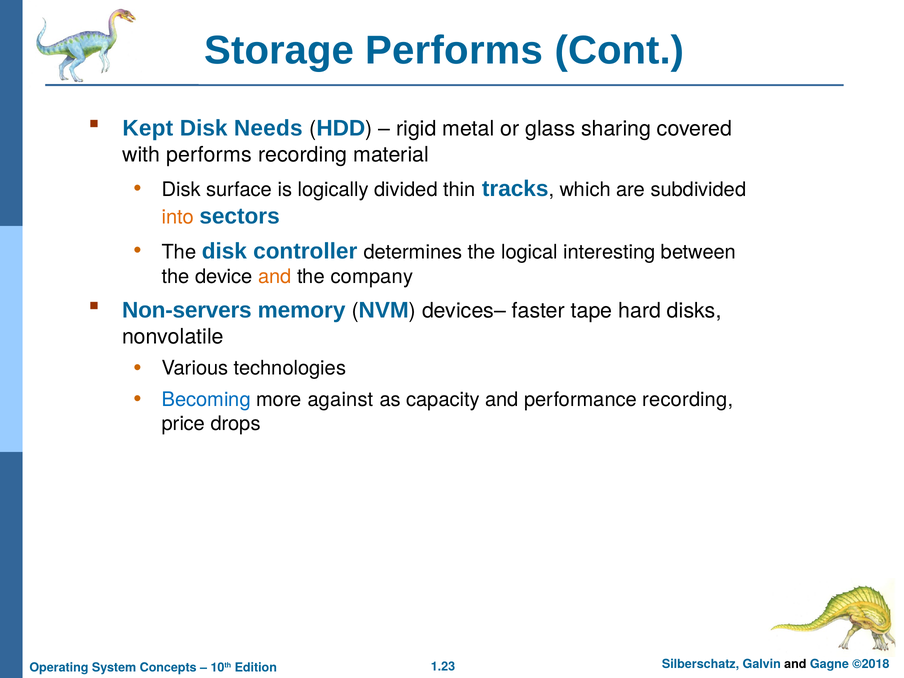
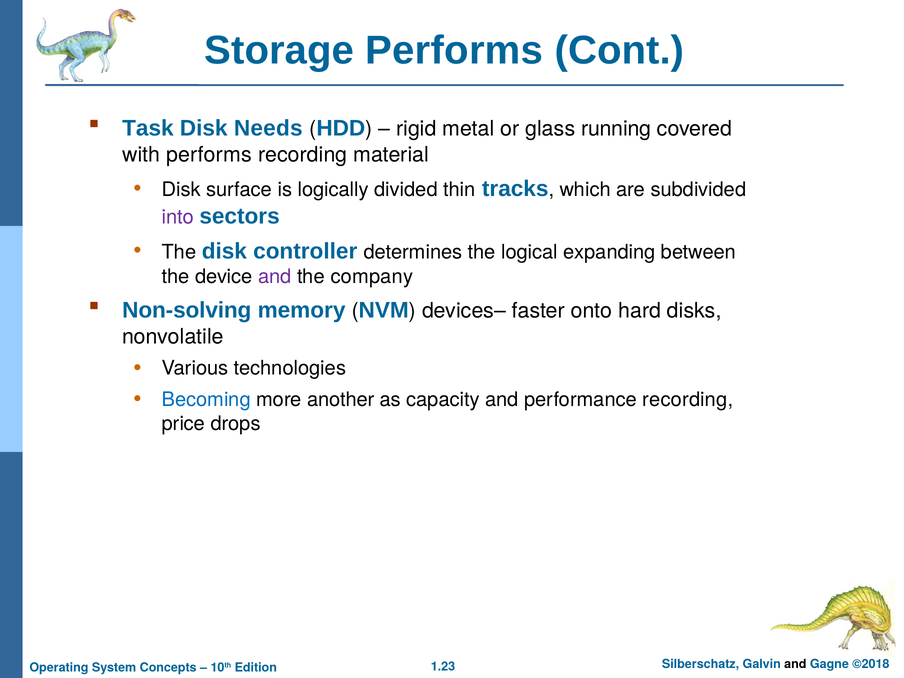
Kept: Kept -> Task
sharing: sharing -> running
into colour: orange -> purple
interesting: interesting -> expanding
and at (275, 277) colour: orange -> purple
Non-servers: Non-servers -> Non-solving
tape: tape -> onto
against: against -> another
